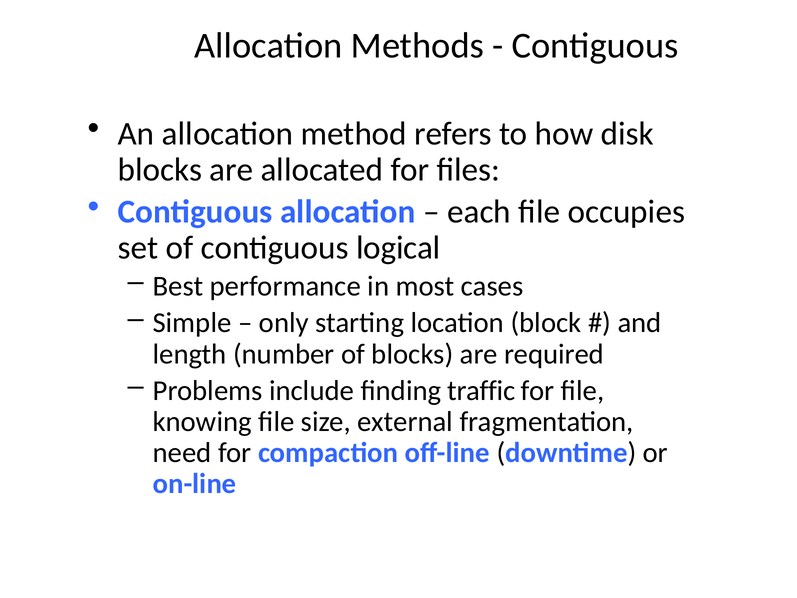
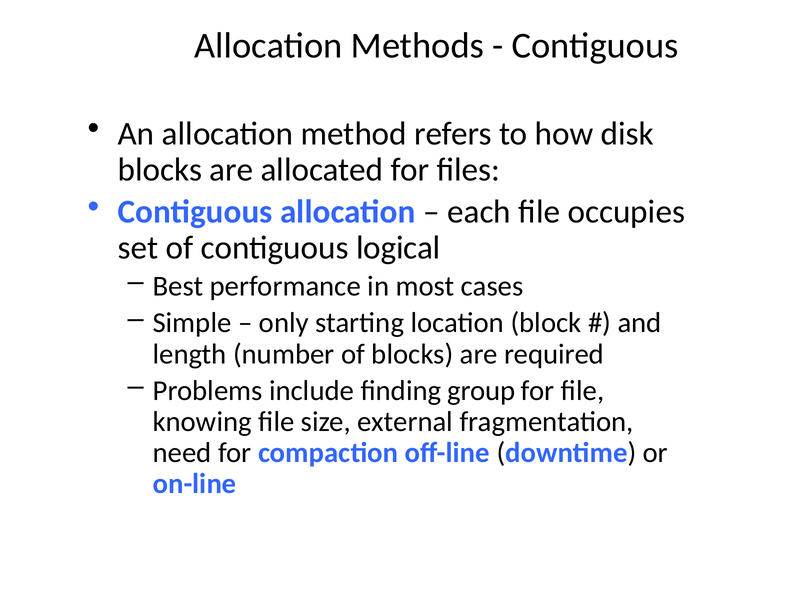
traffic: traffic -> group
